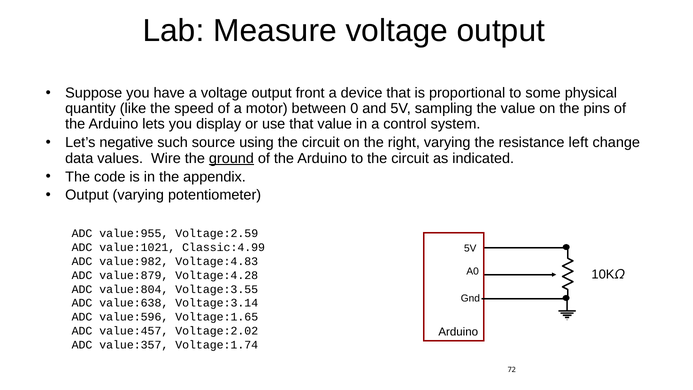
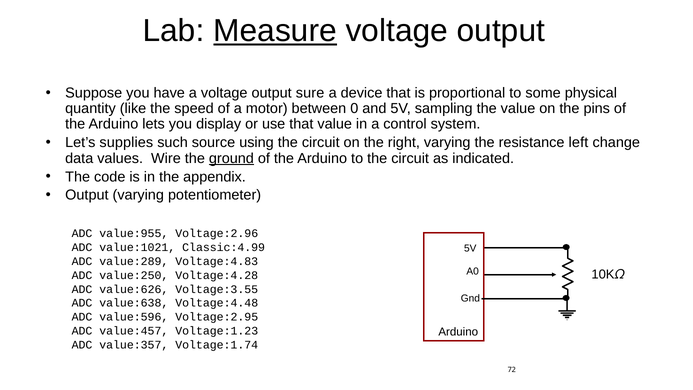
Measure underline: none -> present
front: front -> sure
negative: negative -> supplies
Voltage:2.59: Voltage:2.59 -> Voltage:2.96
value:982: value:982 -> value:289
value:879: value:879 -> value:250
value:804: value:804 -> value:626
Voltage:3.14: Voltage:3.14 -> Voltage:4.48
Voltage:1.65: Voltage:1.65 -> Voltage:2.95
Voltage:2.02: Voltage:2.02 -> Voltage:1.23
